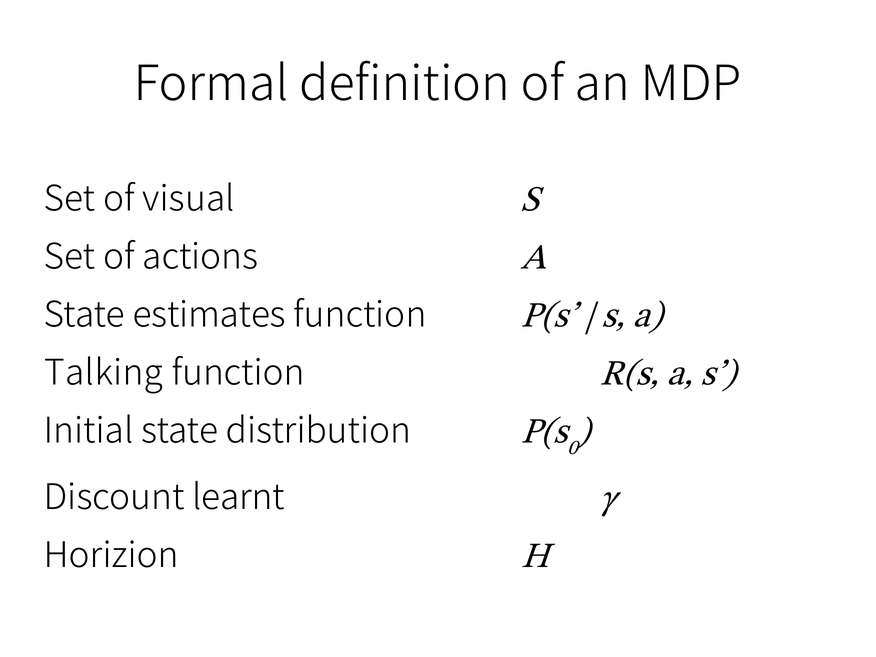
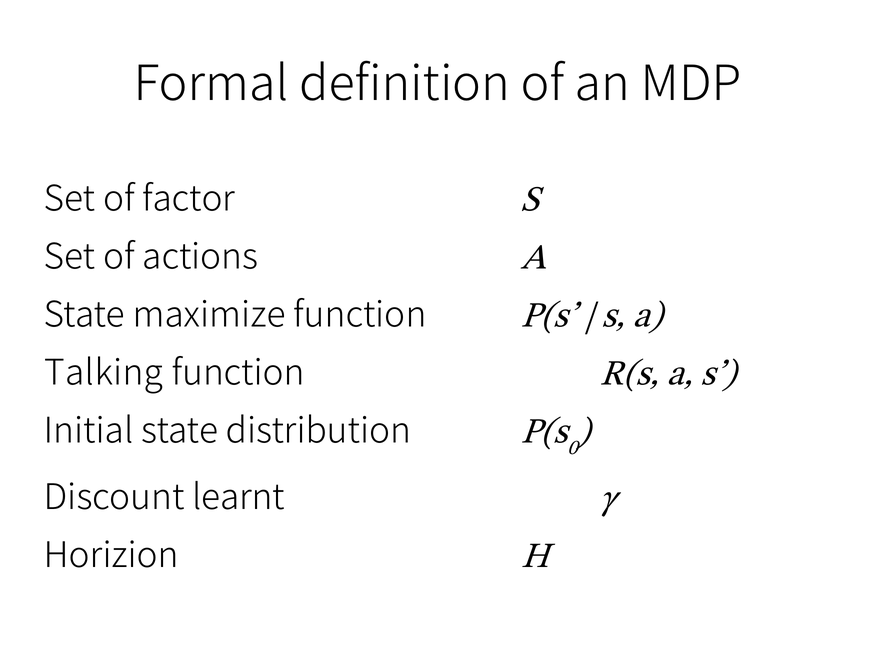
visual: visual -> factor
estimates: estimates -> maximize
